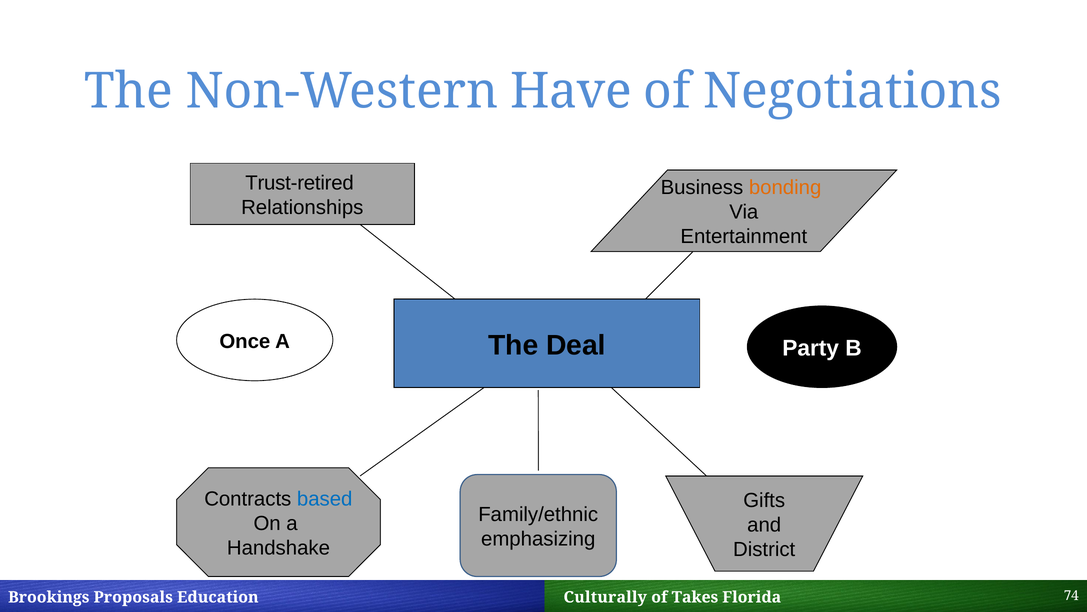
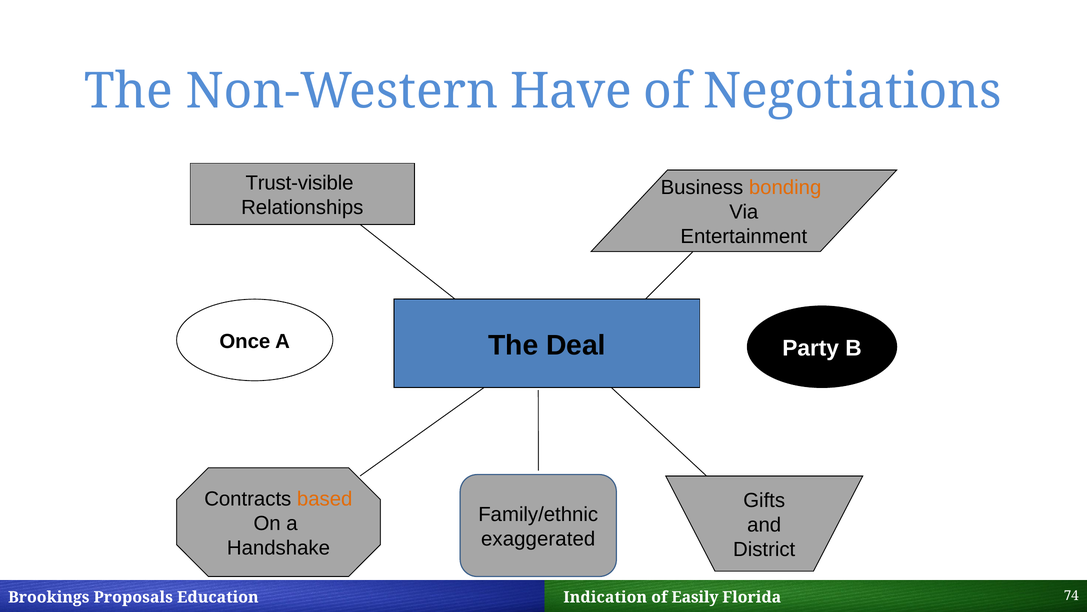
Trust-retired: Trust-retired -> Trust-visible
based colour: blue -> orange
emphasizing: emphasizing -> exaggerated
Culturally: Culturally -> Indication
Takes: Takes -> Easily
